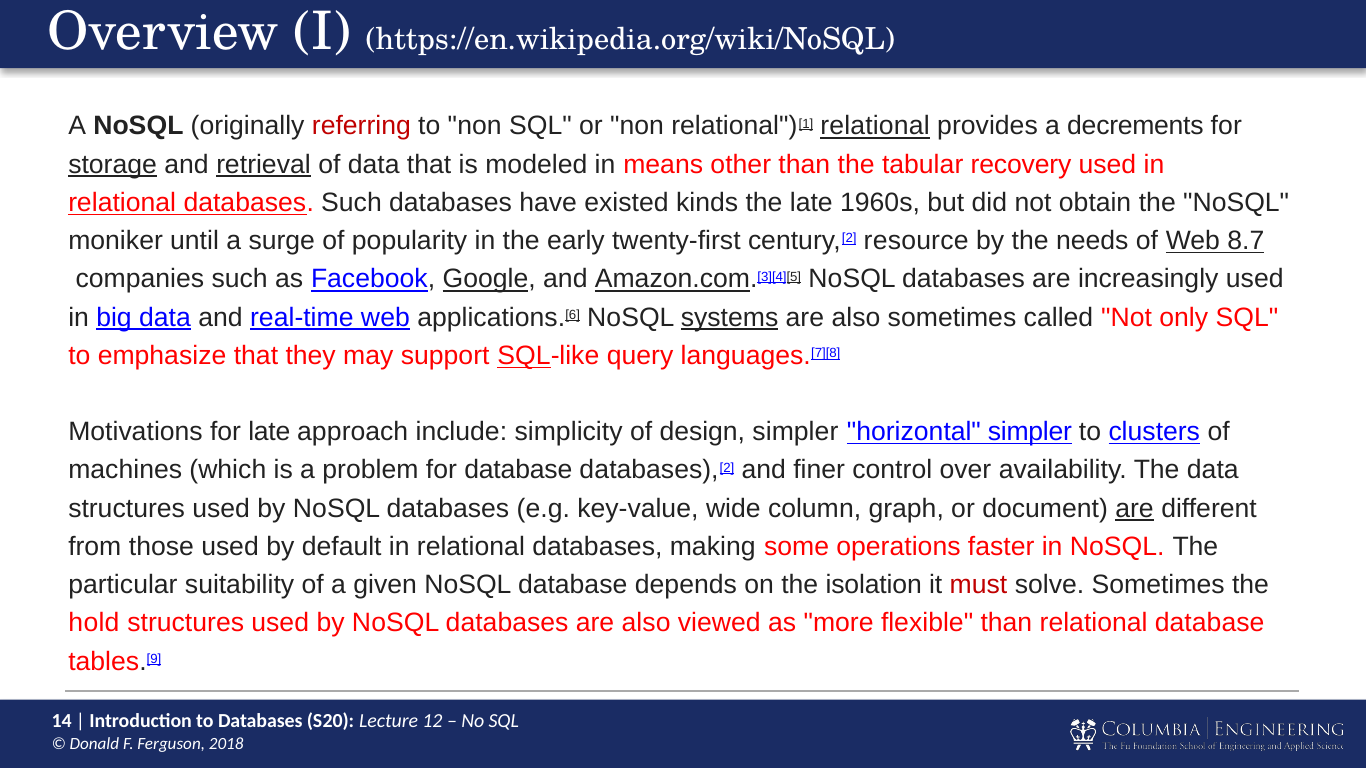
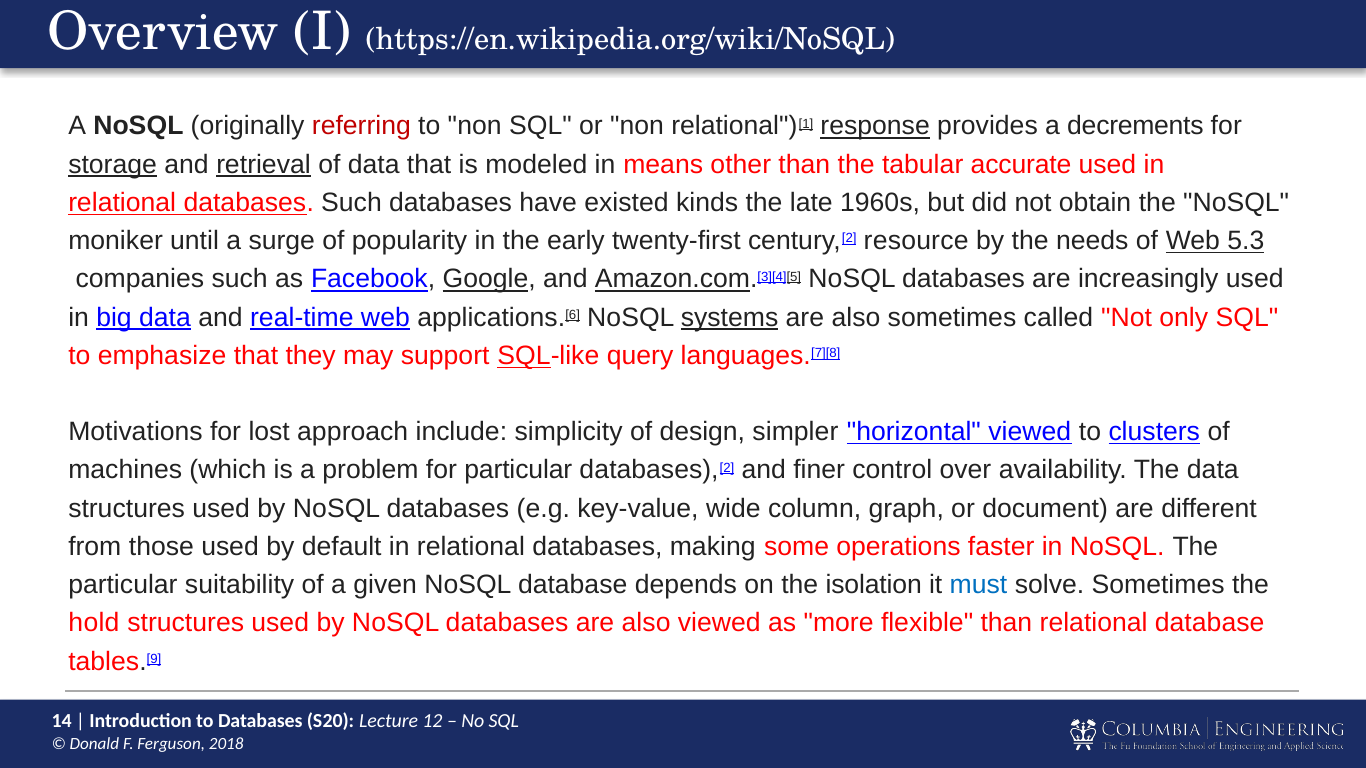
relational")[1 relational: relational -> response
recovery: recovery -> accurate
8.7: 8.7 -> 5.3
for late: late -> lost
horizontal simpler: simpler -> viewed
for database: database -> particular
are at (1135, 509) underline: present -> none
must colour: red -> blue
